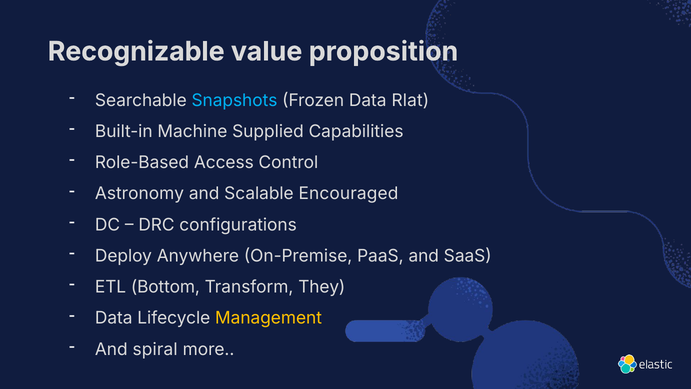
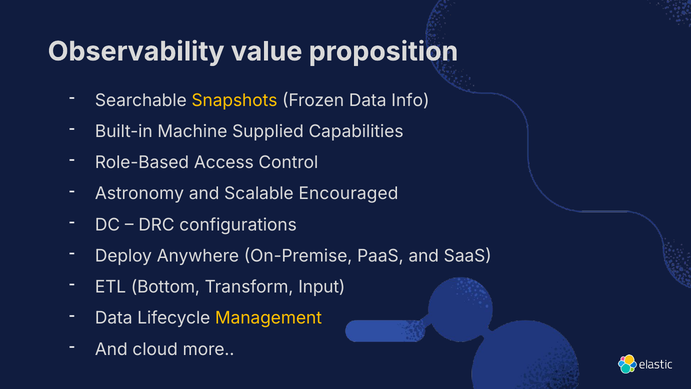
Recognizable: Recognizable -> Observability
Snapshots colour: light blue -> yellow
Rlat: Rlat -> Info
They: They -> Input
spiral: spiral -> cloud
